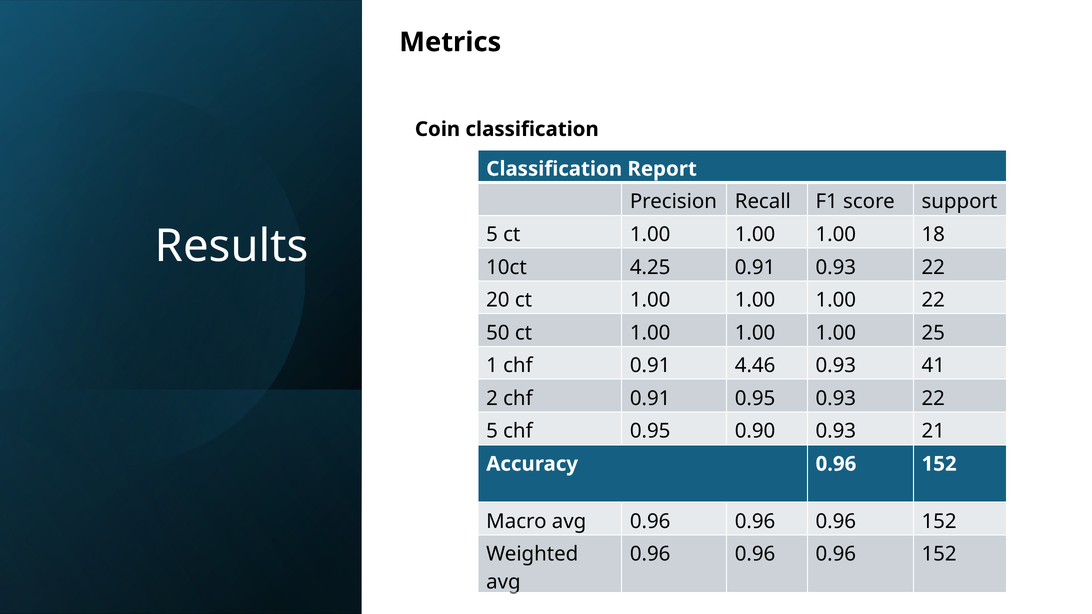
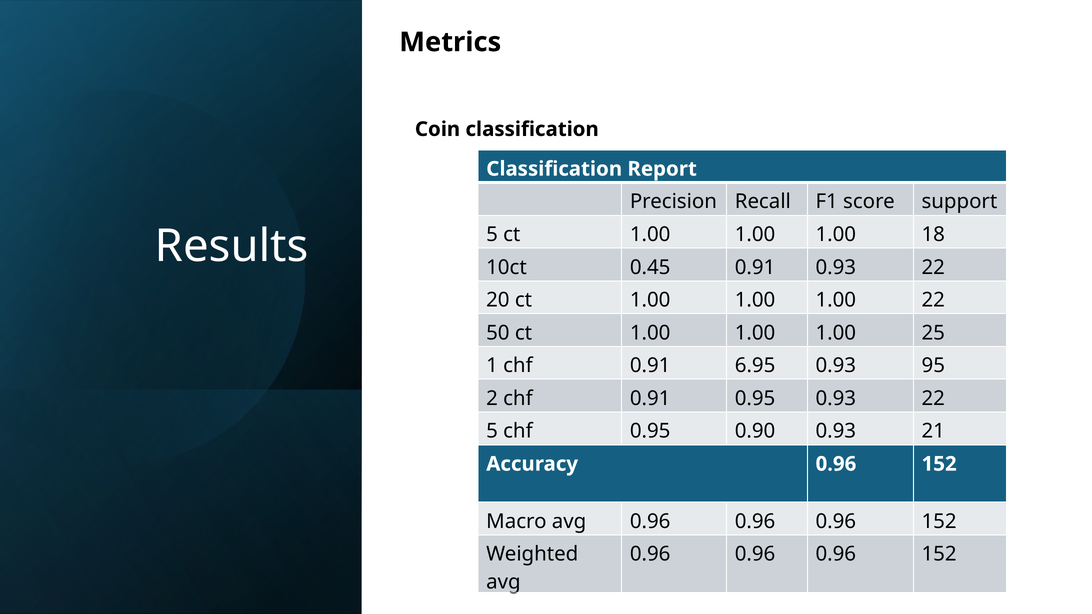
4.25: 4.25 -> 0.45
4.46: 4.46 -> 6.95
41: 41 -> 95
